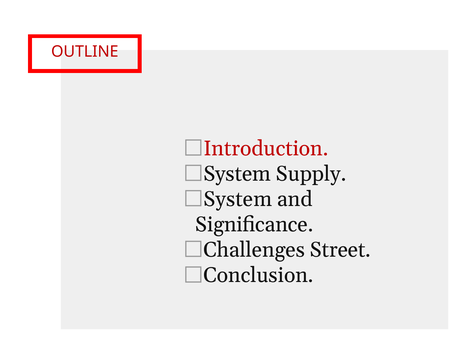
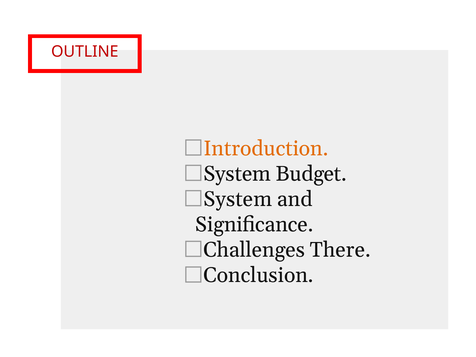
Introduction colour: red -> orange
Supply: Supply -> Budget
Street: Street -> There
